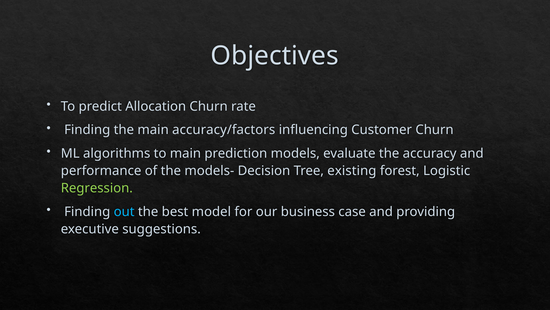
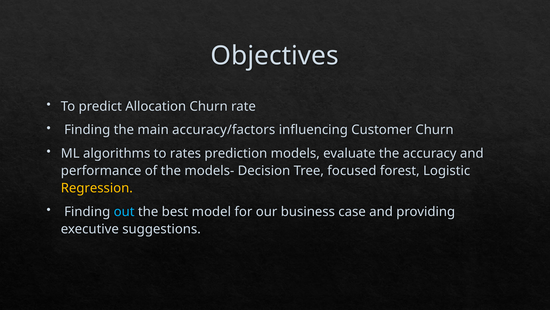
to main: main -> rates
existing: existing -> focused
Regression colour: light green -> yellow
